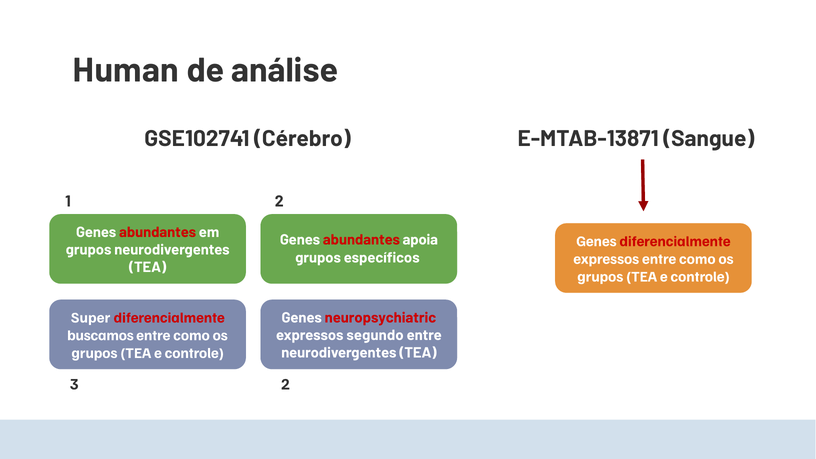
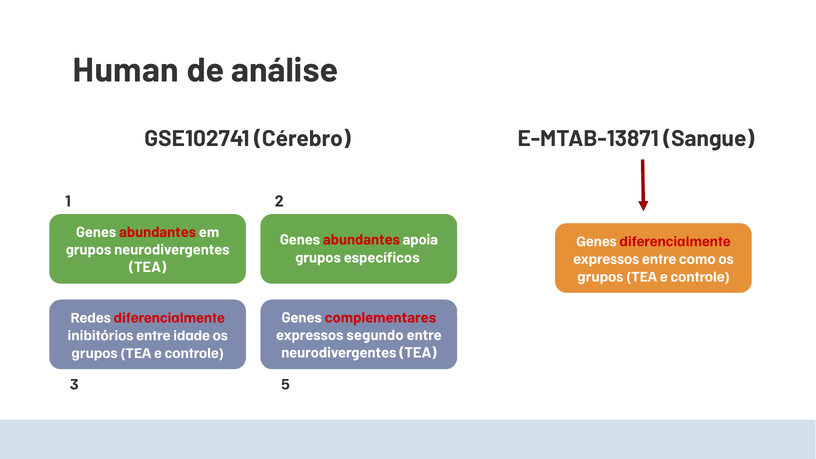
Super: Super -> Redes
neuropsychiatric: neuropsychiatric -> complementares
buscamos: buscamos -> inibitórios
como at (191, 335): como -> idade
3 2: 2 -> 5
